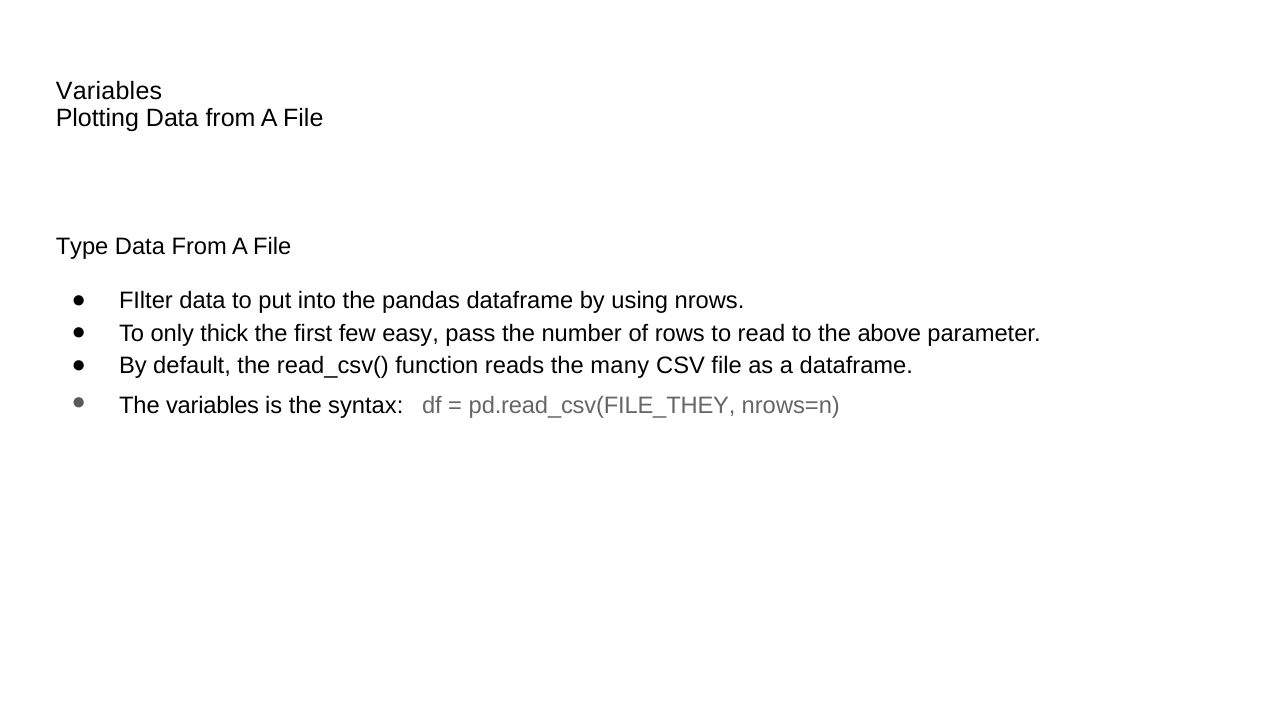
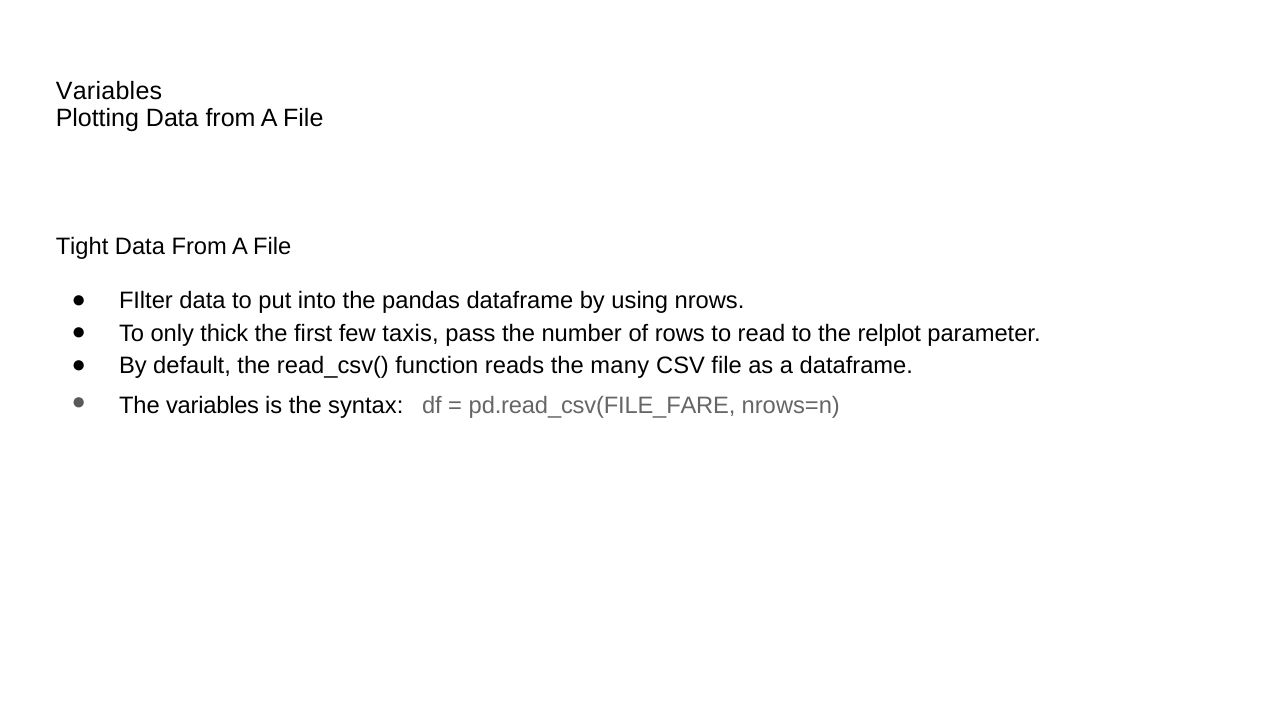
Type: Type -> Tight
easy: easy -> taxis
above: above -> relplot
pd.read_csv(FILE_THEY: pd.read_csv(FILE_THEY -> pd.read_csv(FILE_FARE
